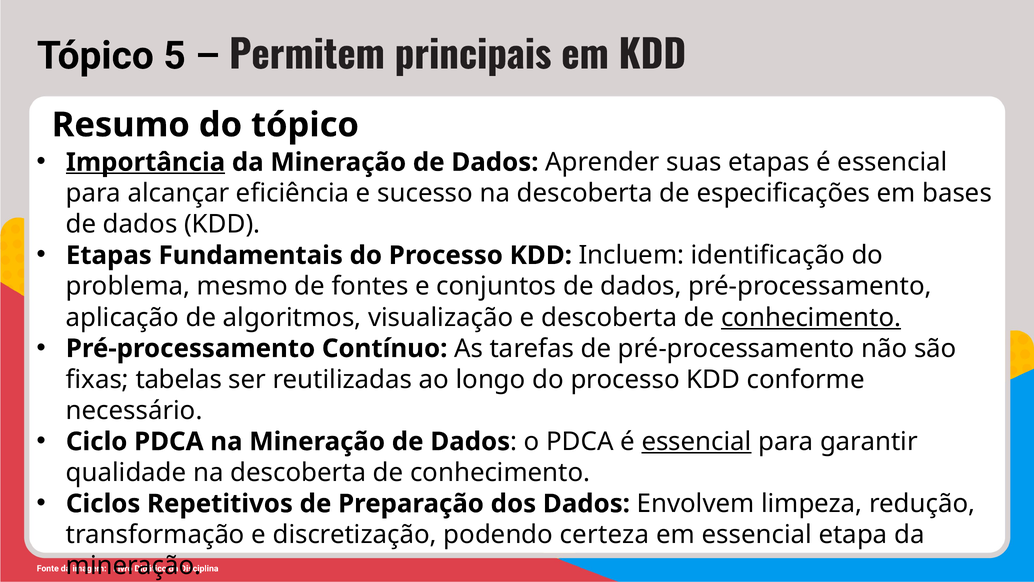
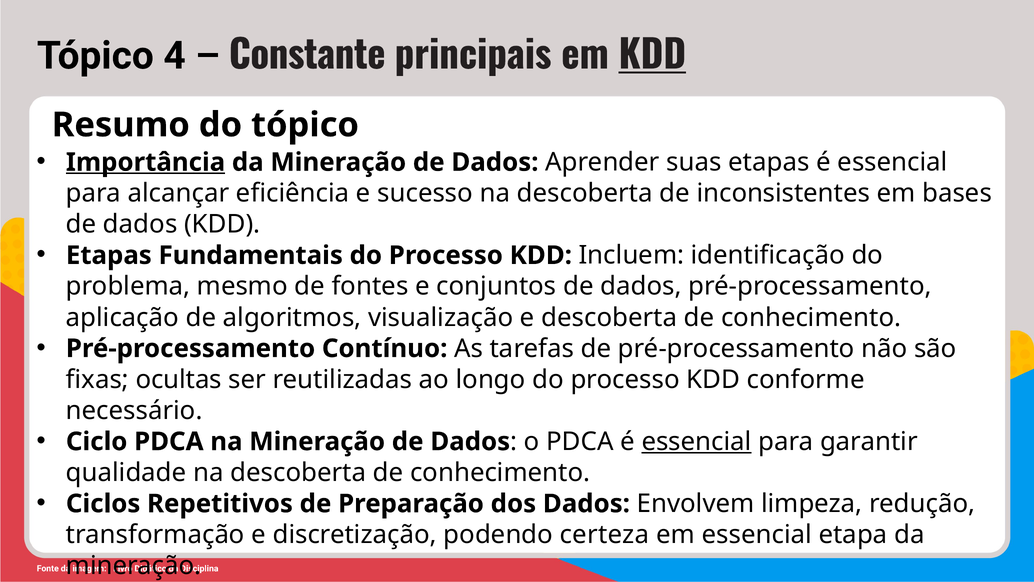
5: 5 -> 4
Permitem: Permitem -> Constante
KDD at (652, 56) underline: none -> present
especificações: especificações -> inconsistentes
conhecimento at (811, 317) underline: present -> none
tabelas: tabelas -> ocultas
